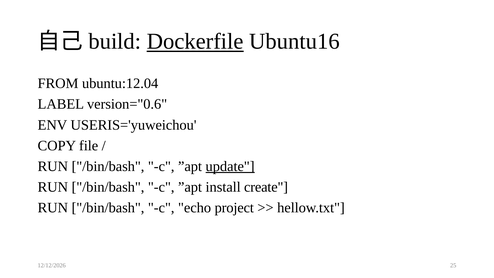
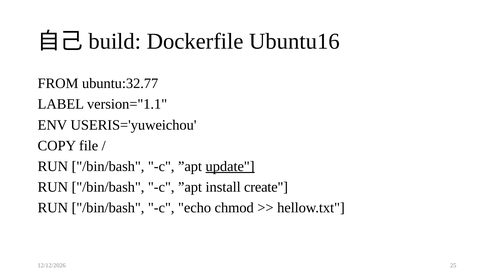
Dockerfile underline: present -> none
ubuntu:12.04: ubuntu:12.04 -> ubuntu:32.77
version="0.6: version="0.6 -> version="1.1
project: project -> chmod
